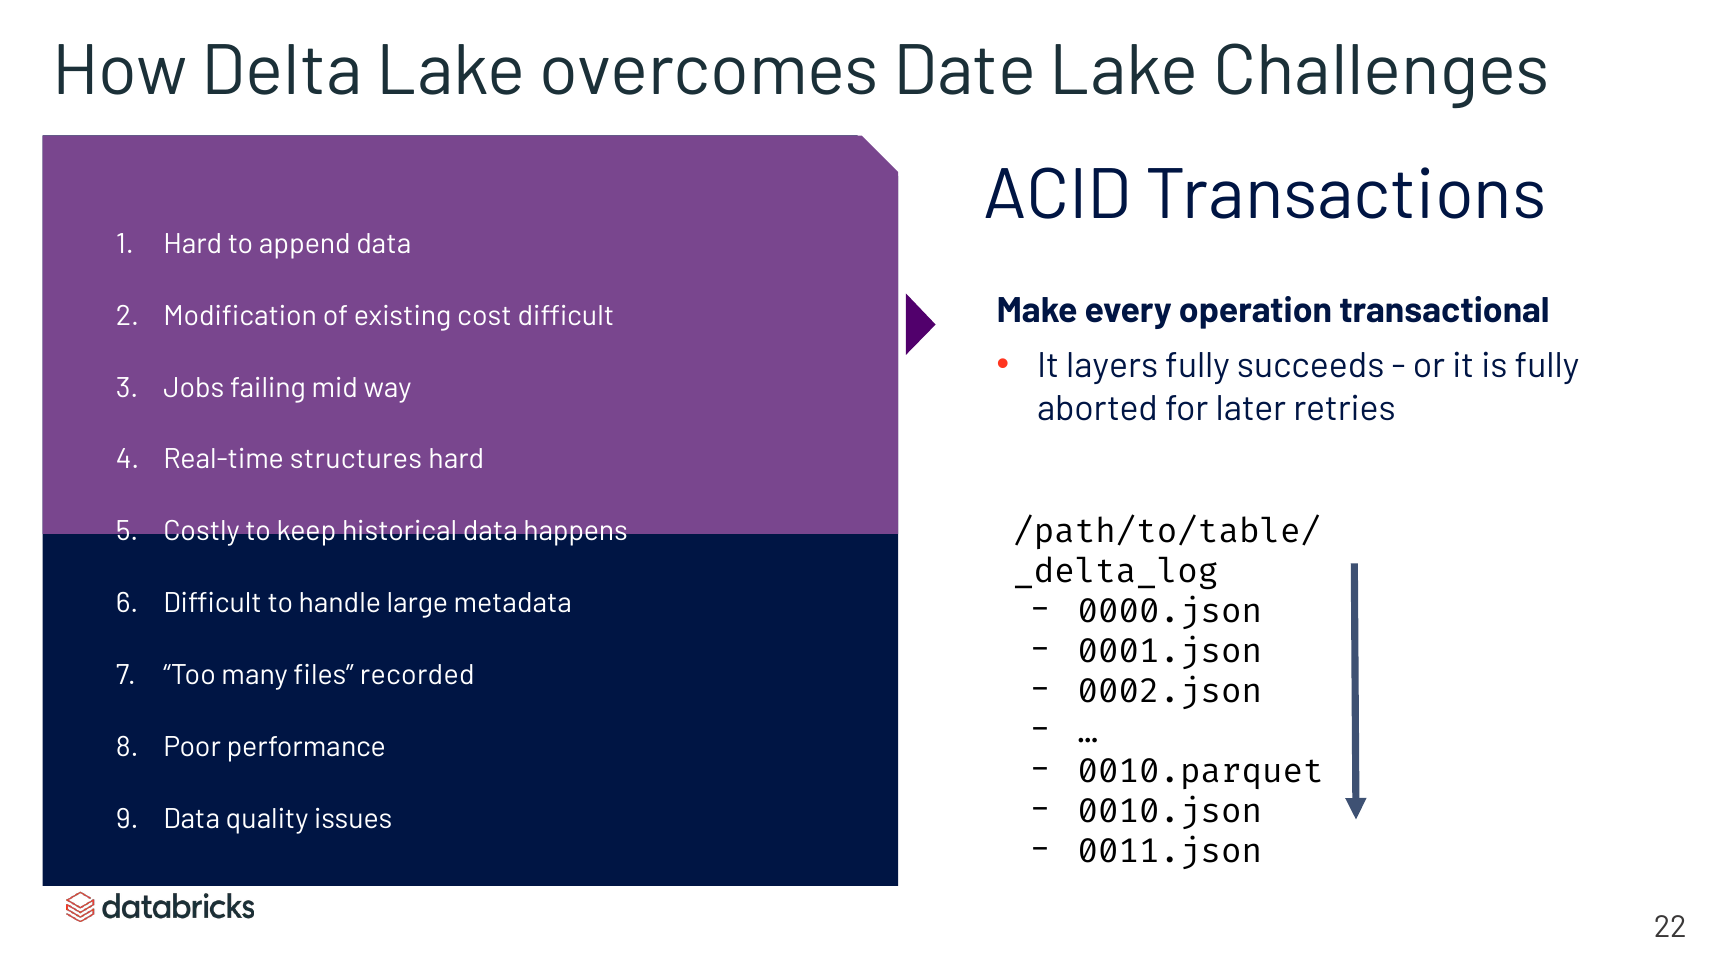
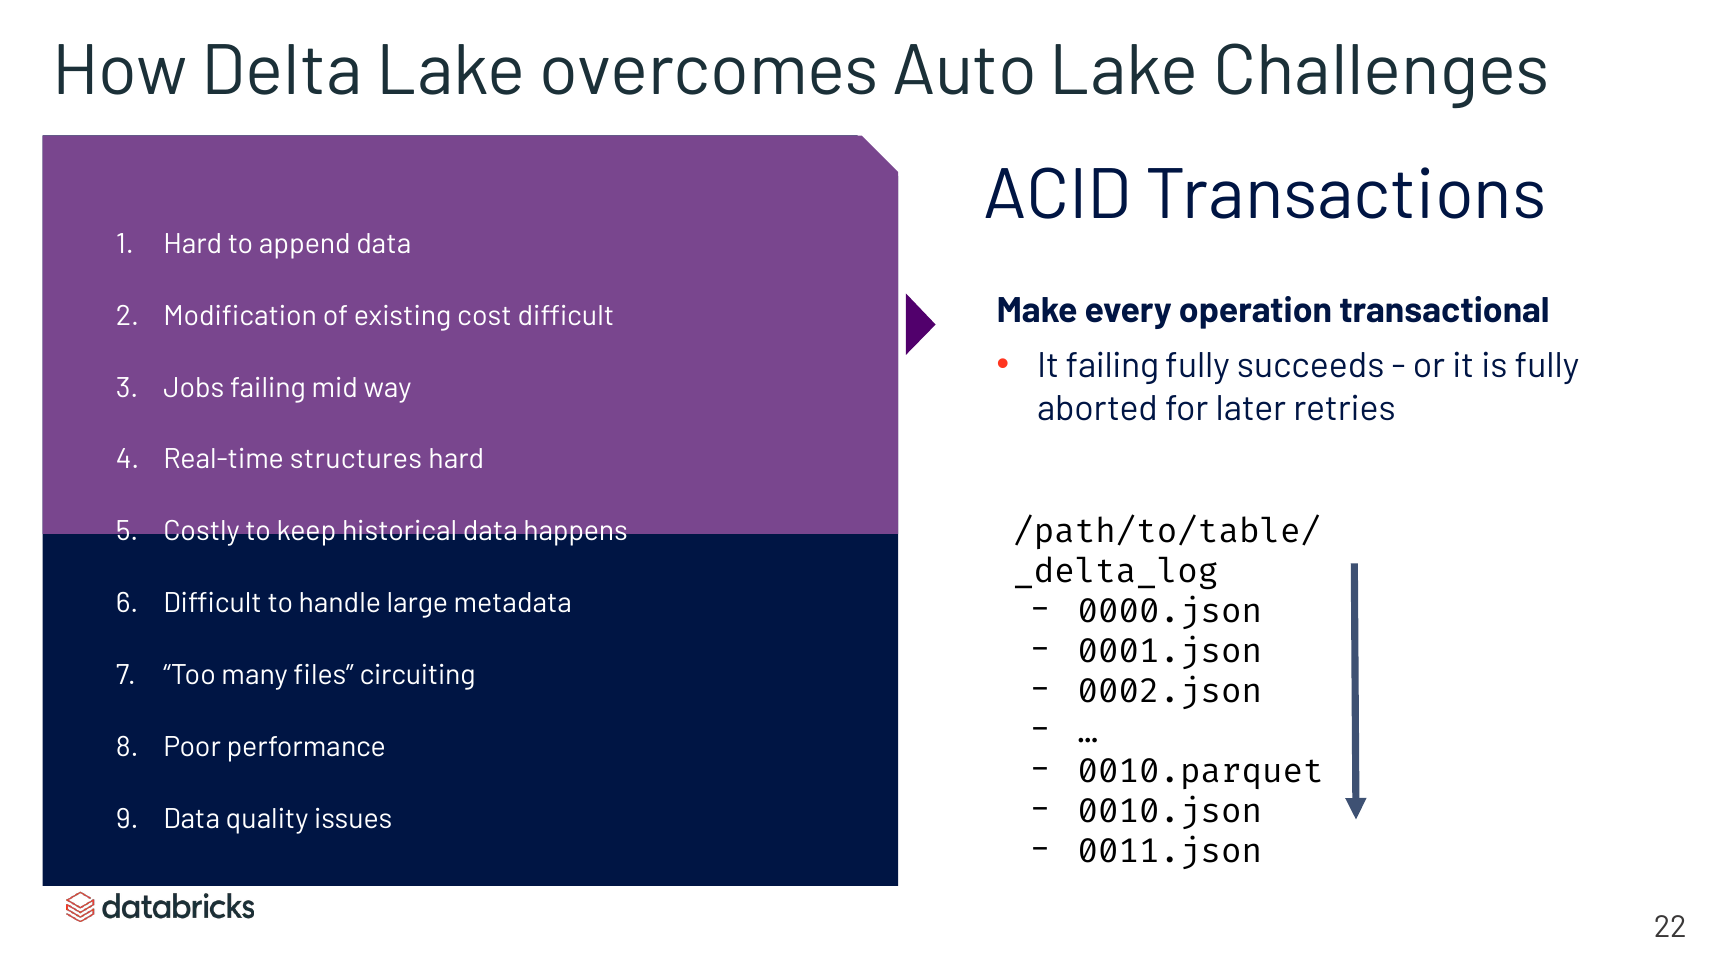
Date: Date -> Auto
It layers: layers -> failing
recorded: recorded -> circuiting
